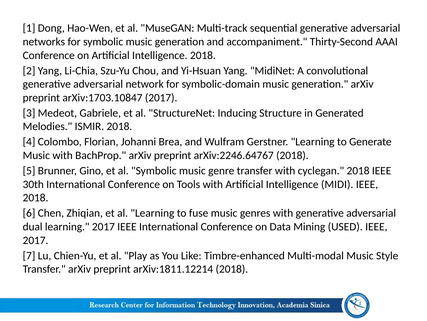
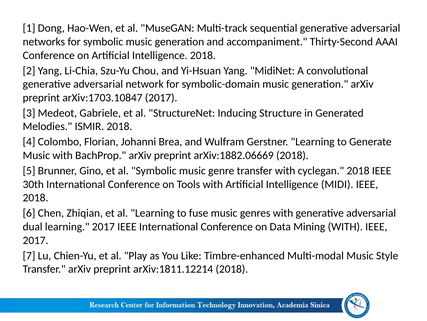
arXiv:2246.64767: arXiv:2246.64767 -> arXiv:1882.06669
Mining USED: USED -> WITH
